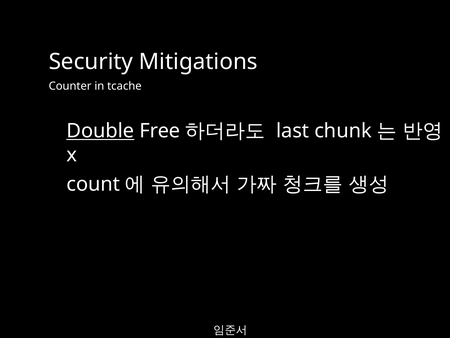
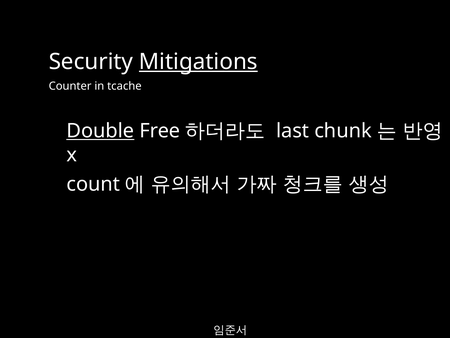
Mitigations underline: none -> present
